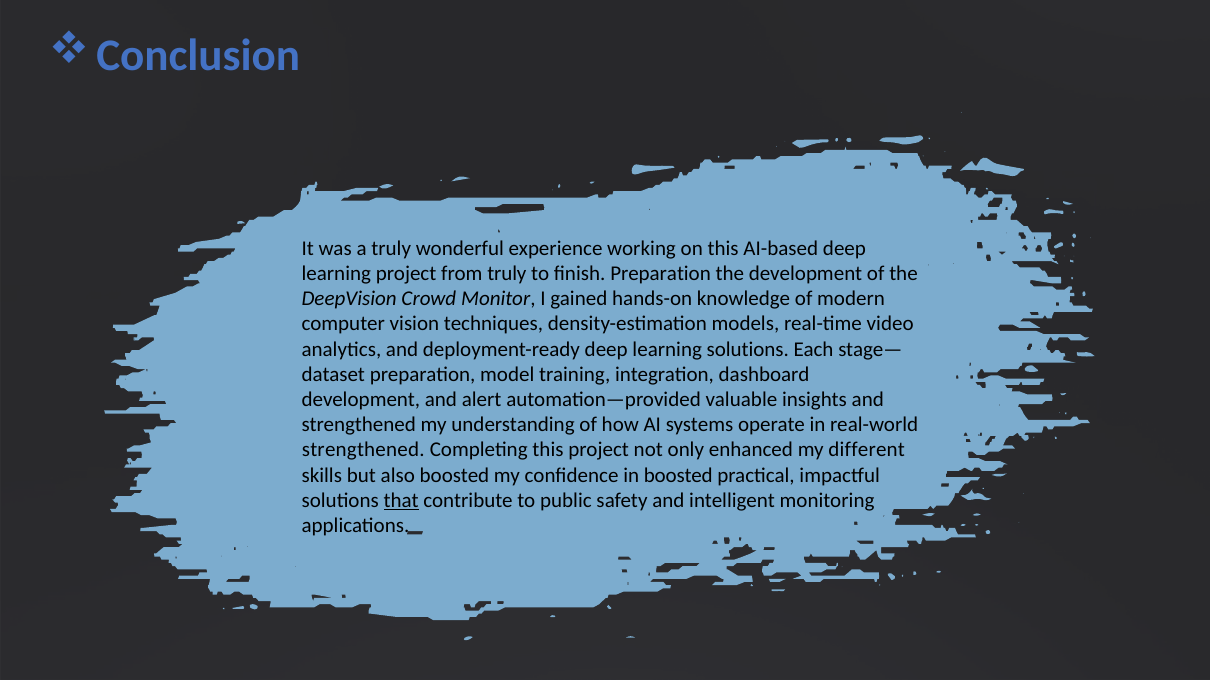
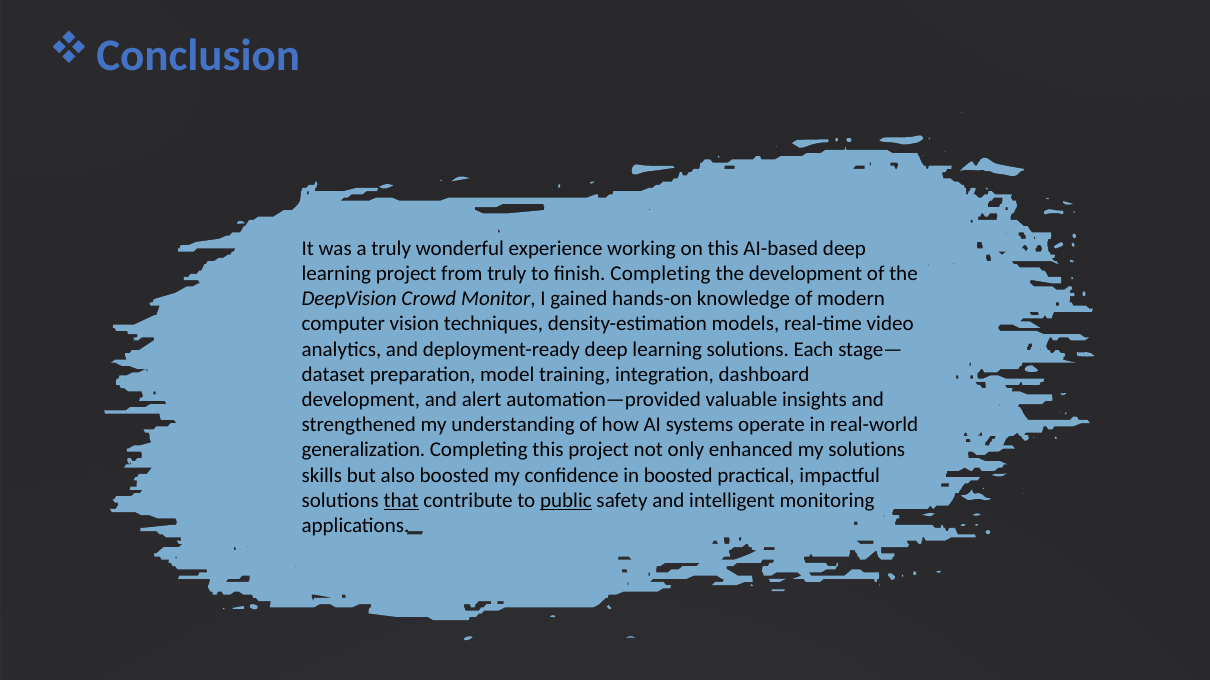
finish Preparation: Preparation -> Completing
strengthened at (363, 450): strengthened -> generalization
my different: different -> solutions
public underline: none -> present
